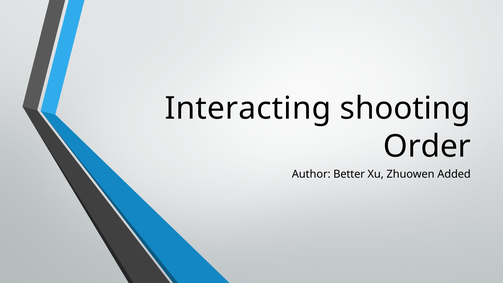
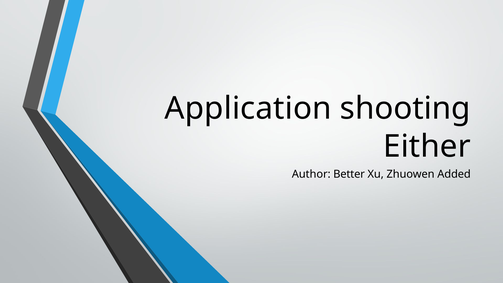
Interacting: Interacting -> Application
Order: Order -> Either
